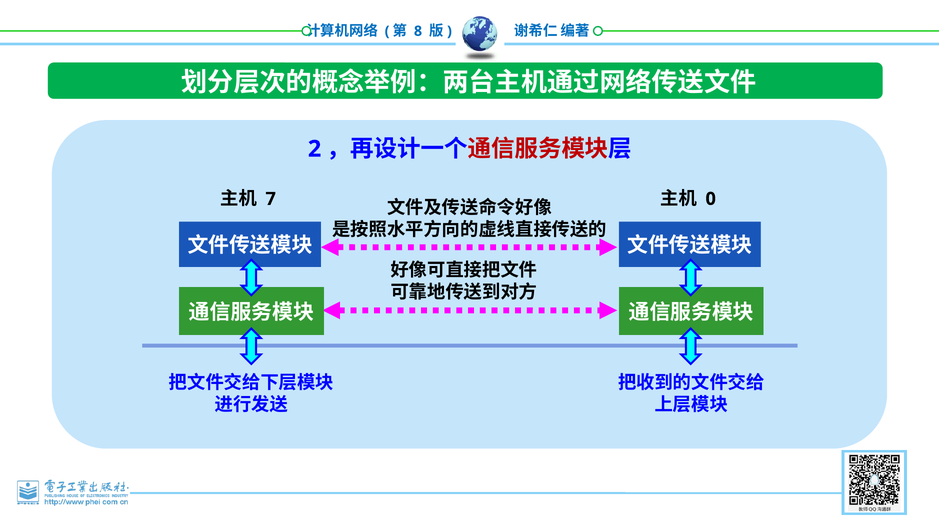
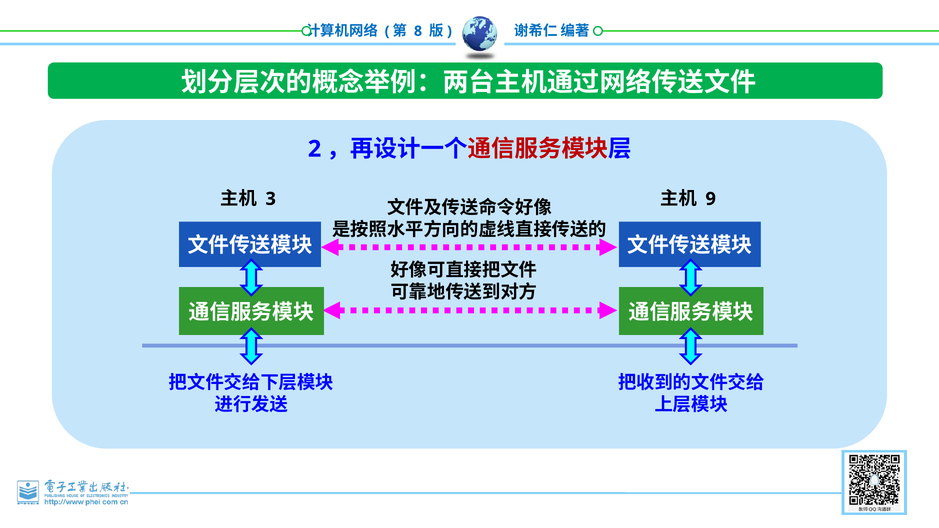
7: 7 -> 3
0: 0 -> 9
